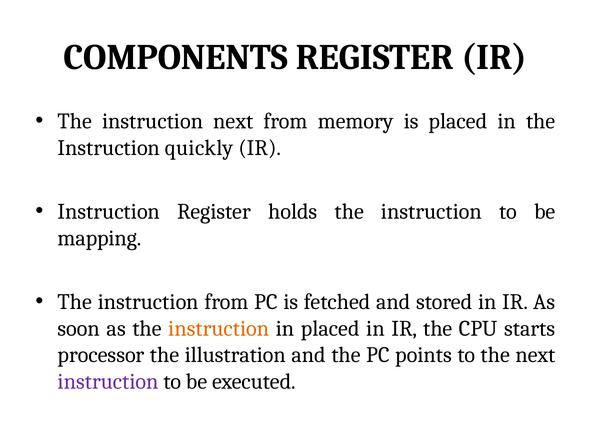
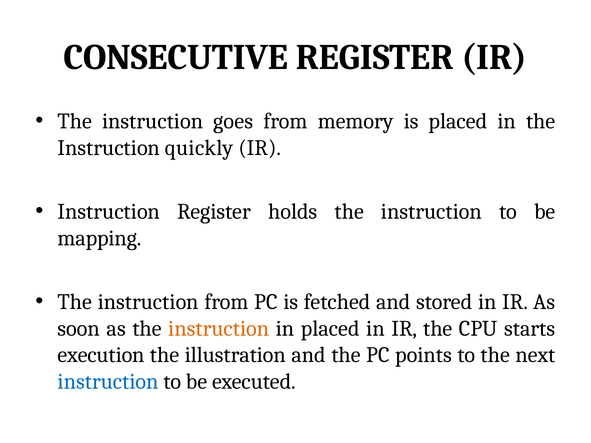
COMPONENTS: COMPONENTS -> CONSECUTIVE
instruction next: next -> goes
processor: processor -> execution
instruction at (108, 382) colour: purple -> blue
